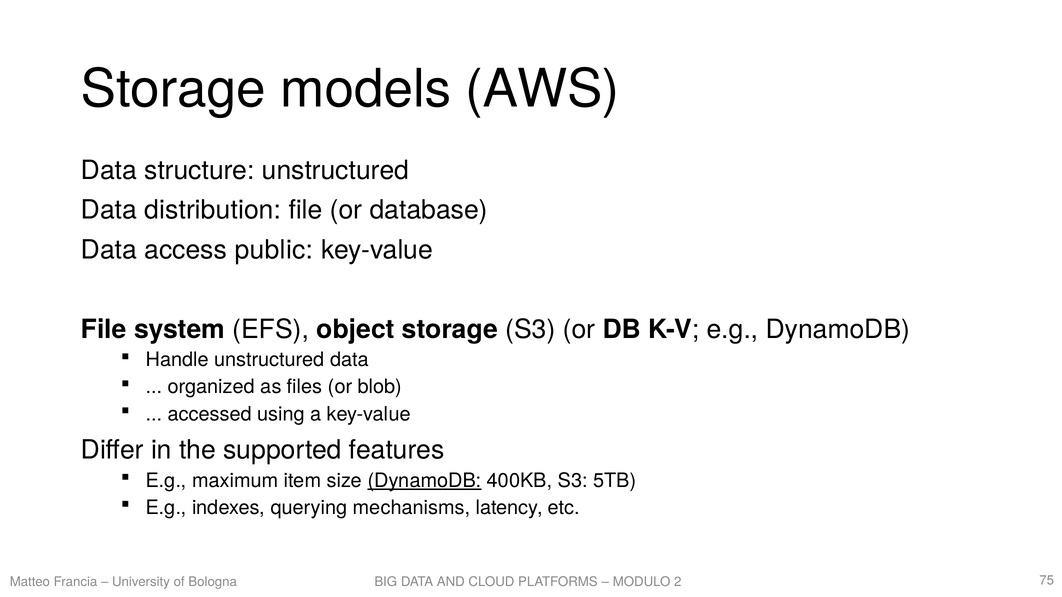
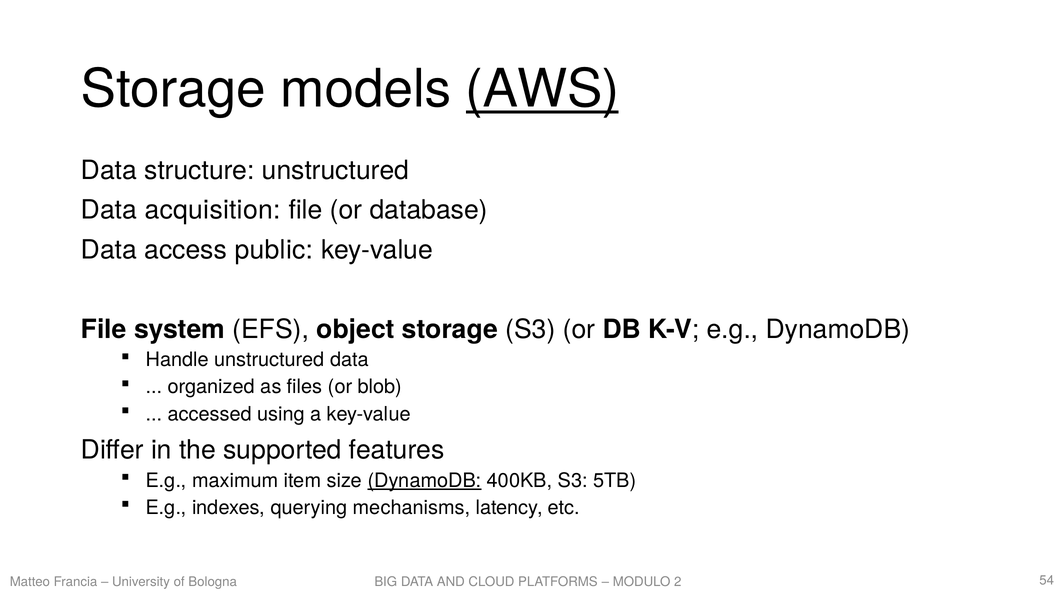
AWS underline: none -> present
distribution: distribution -> acquisition
75: 75 -> 54
